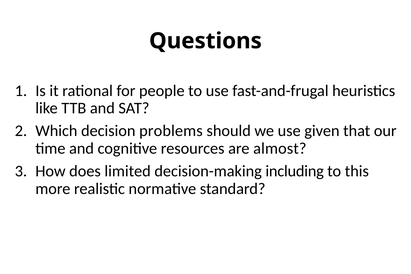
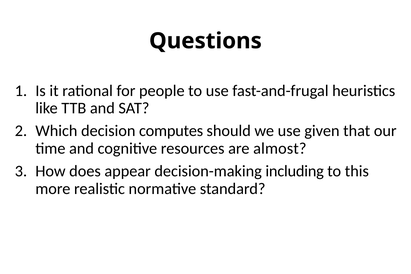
problems: problems -> computes
limited: limited -> appear
